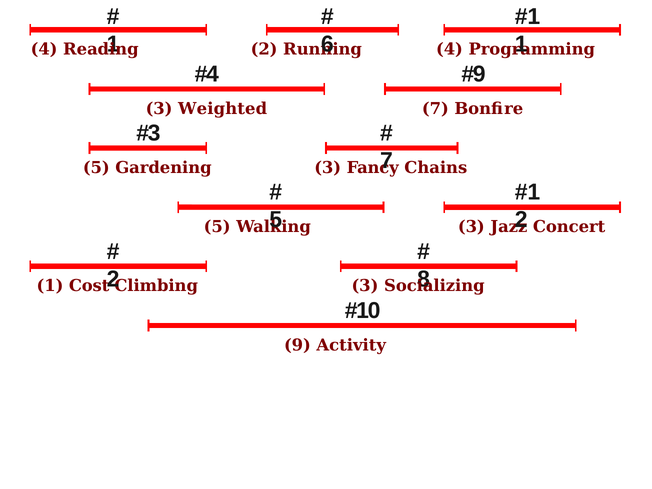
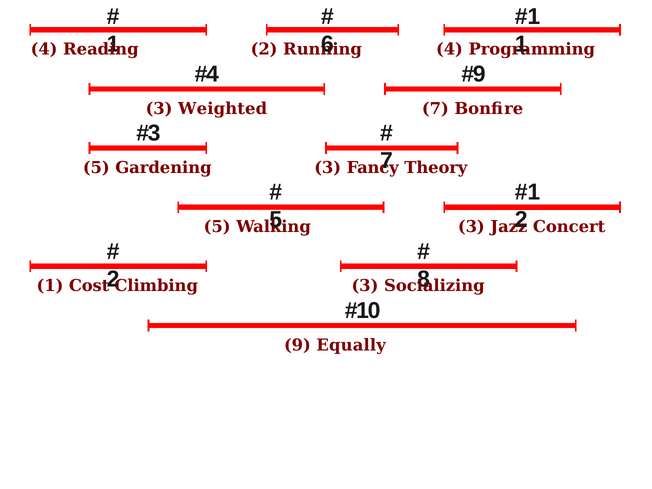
Chains: Chains -> Theory
Activity: Activity -> Equally
